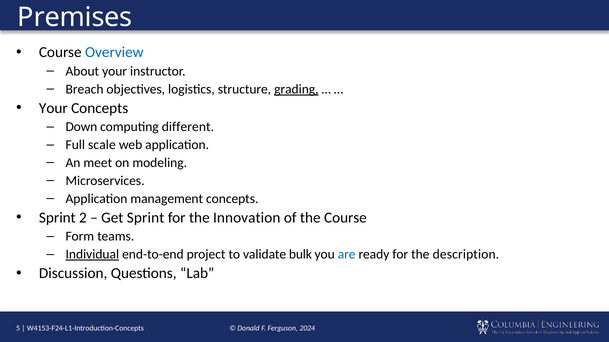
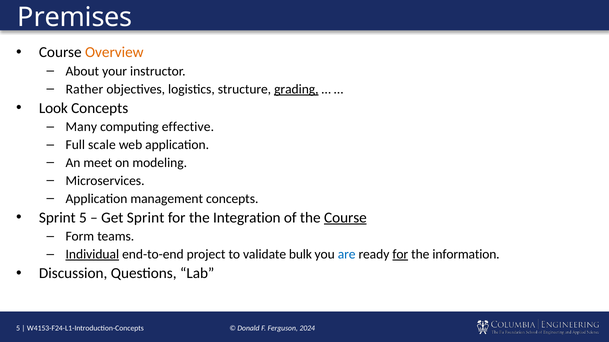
Overview colour: blue -> orange
Breach: Breach -> Rather
Your at (53, 108): Your -> Look
Down: Down -> Many
different: different -> effective
Sprint 2: 2 -> 5
Innovation: Innovation -> Integration
Course at (345, 218) underline: none -> present
for at (400, 255) underline: none -> present
description: description -> information
